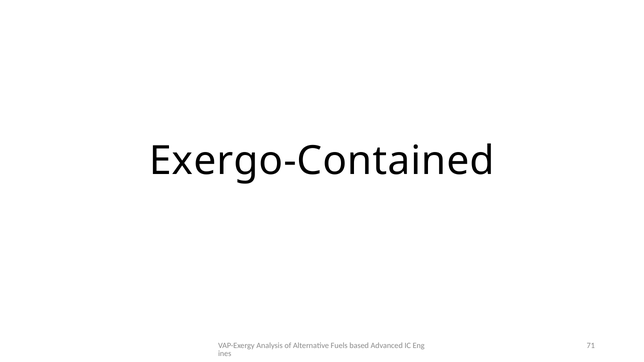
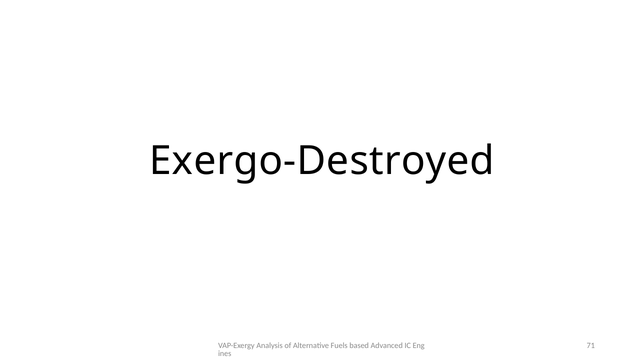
Exergo-Contained: Exergo-Contained -> Exergo-Destroyed
